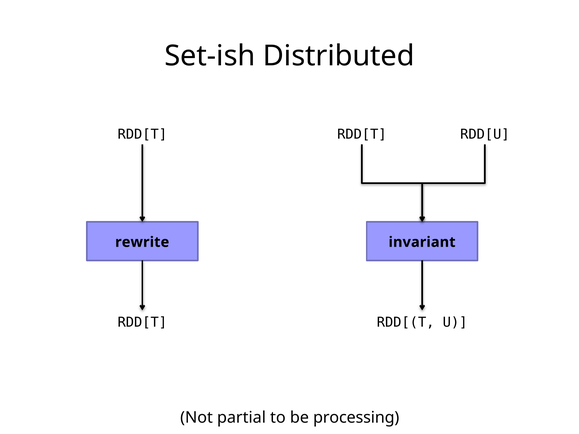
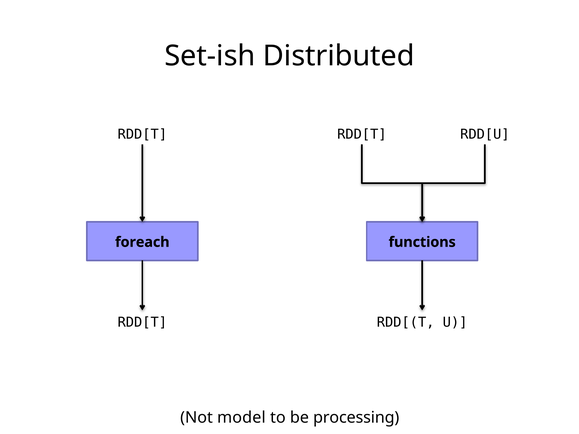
rewrite: rewrite -> foreach
invariant: invariant -> functions
partial: partial -> model
